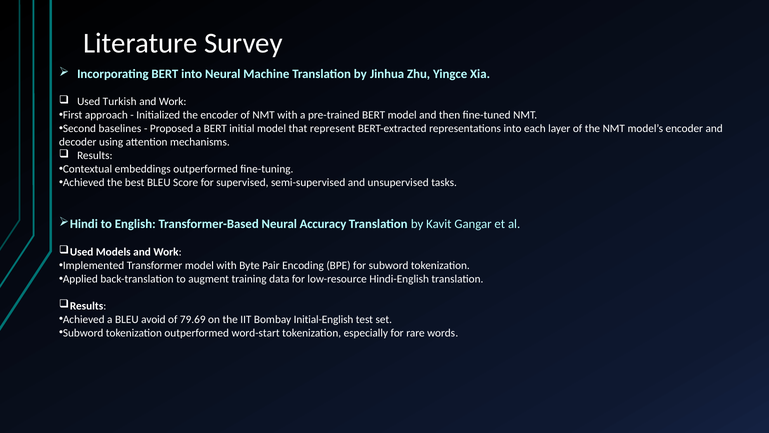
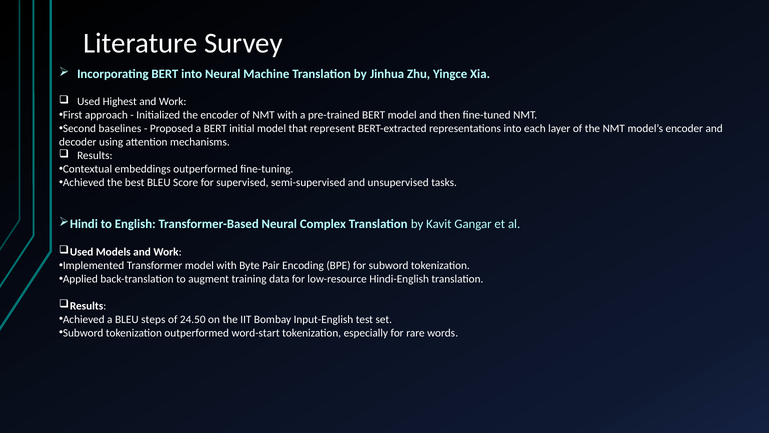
Turkish: Turkish -> Highest
Accuracy: Accuracy -> Complex
avoid: avoid -> steps
79.69: 79.69 -> 24.50
Initial-English: Initial-English -> Input-English
